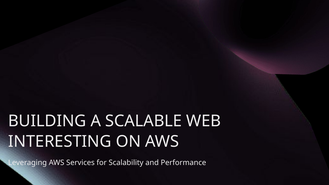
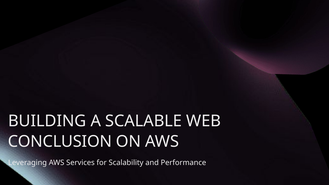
INTERESTING: INTERESTING -> CONCLUSION
